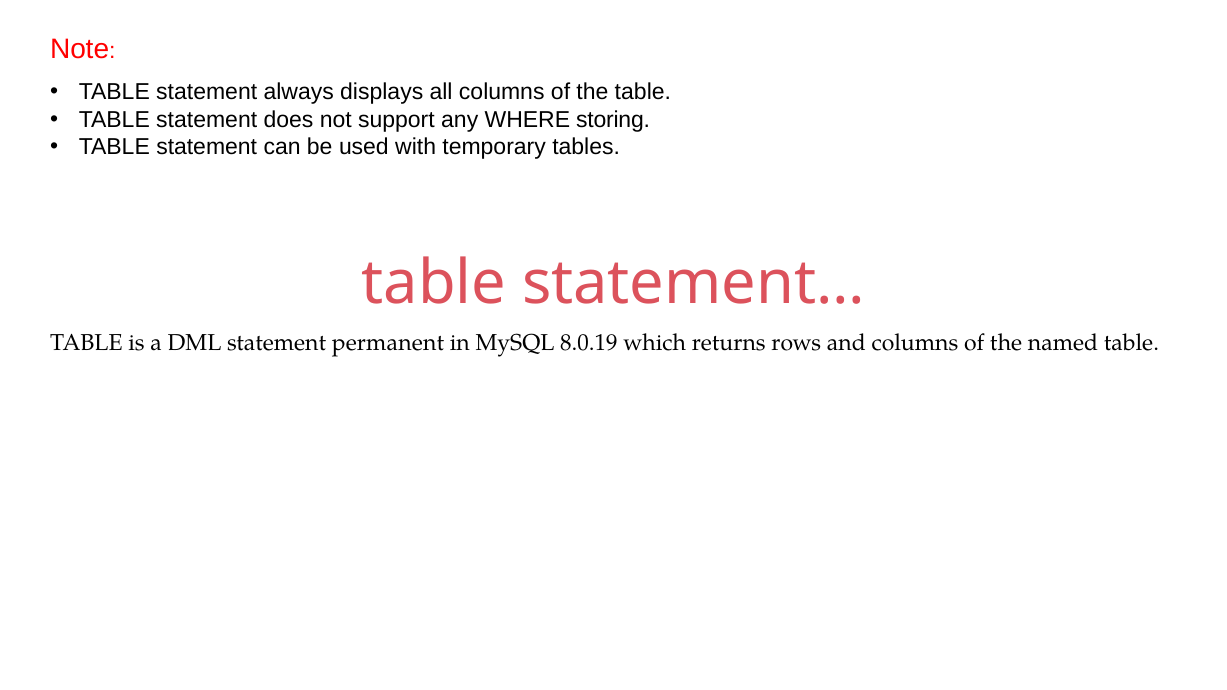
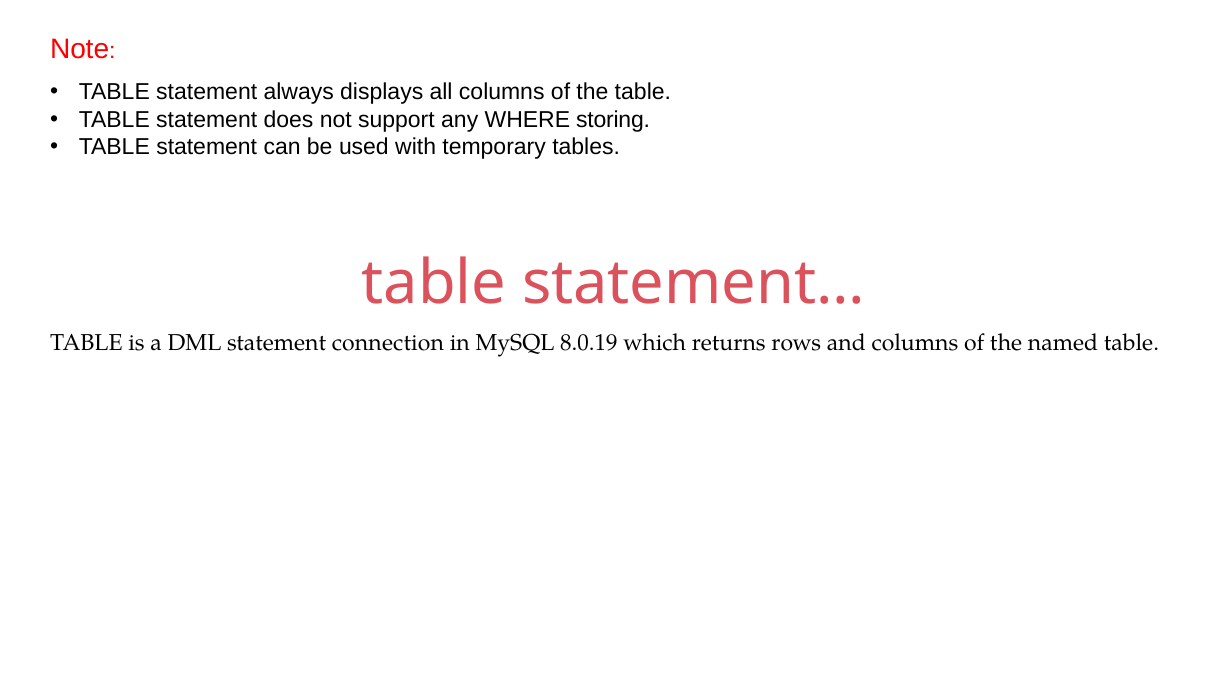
permanent: permanent -> connection
